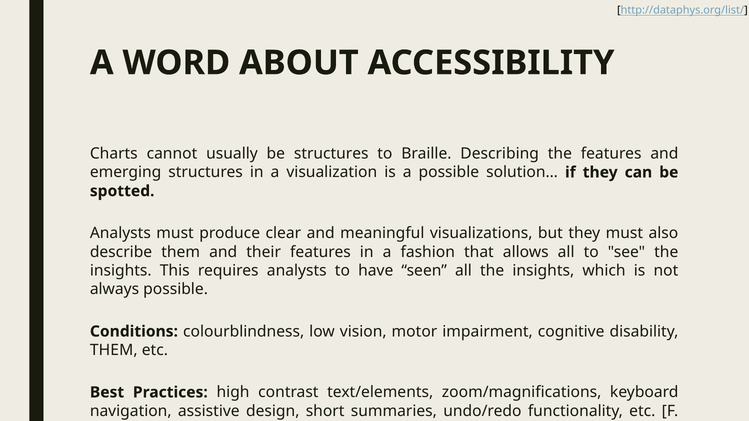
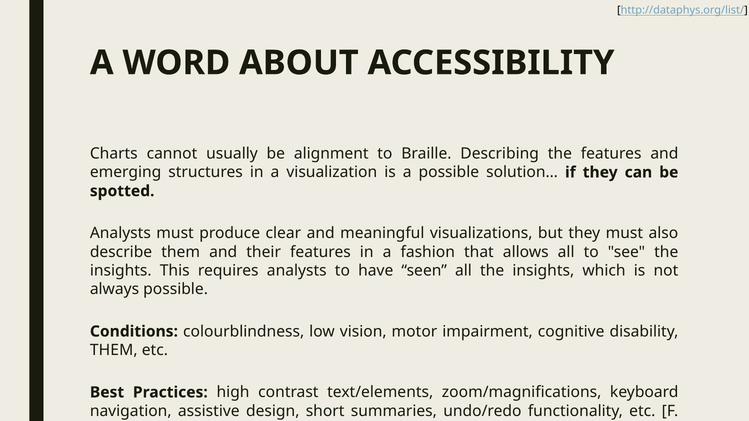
be structures: structures -> alignment
